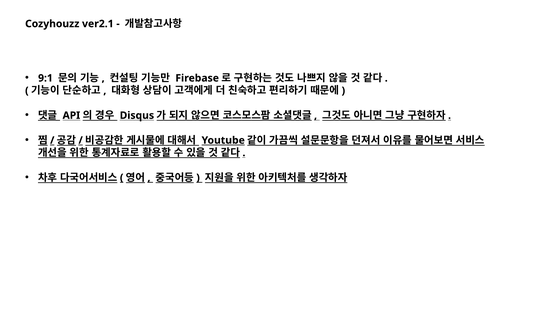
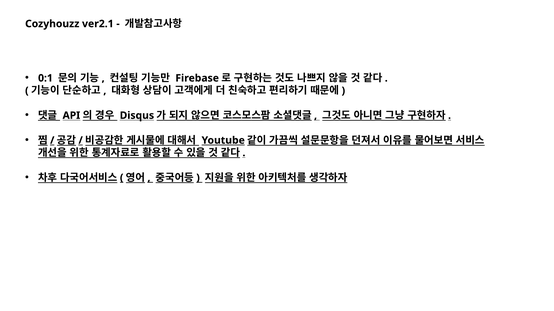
9:1: 9:1 -> 0:1
